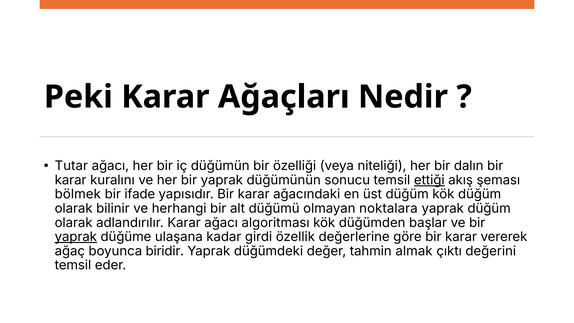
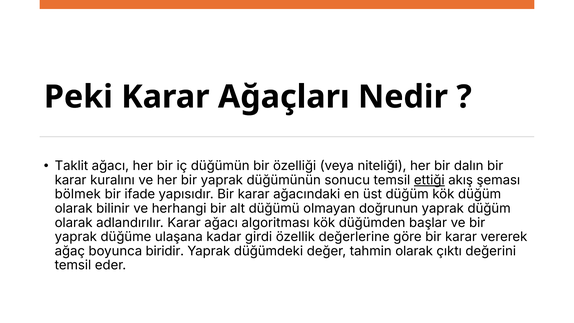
Tutar: Tutar -> Taklit
noktalara: noktalara -> doğrunun
yaprak at (76, 237) underline: present -> none
tahmin almak: almak -> olarak
